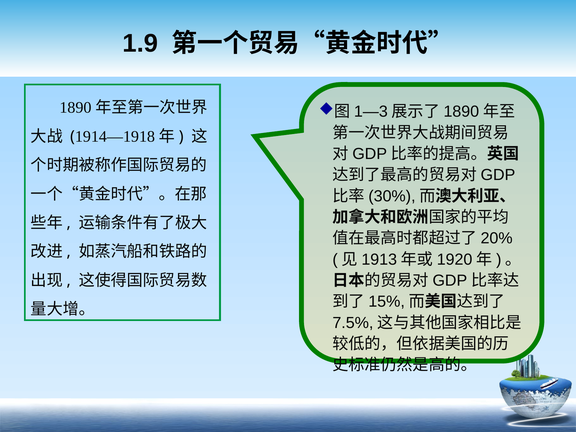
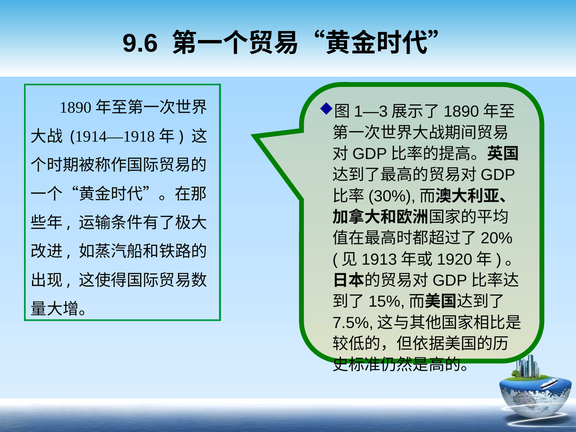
1.9: 1.9 -> 9.6
